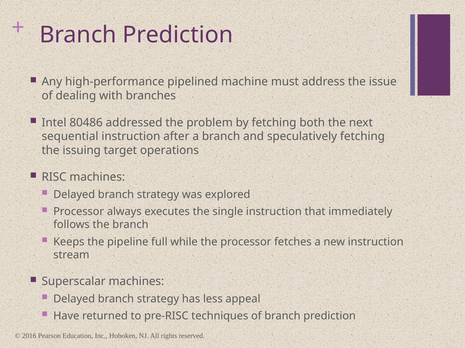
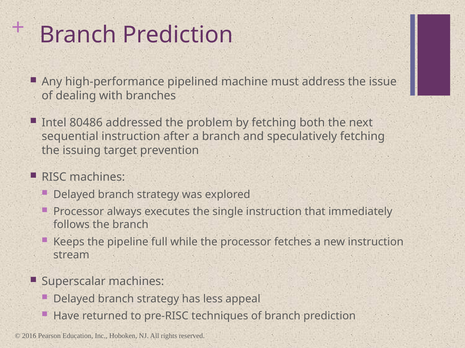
operations: operations -> prevention
